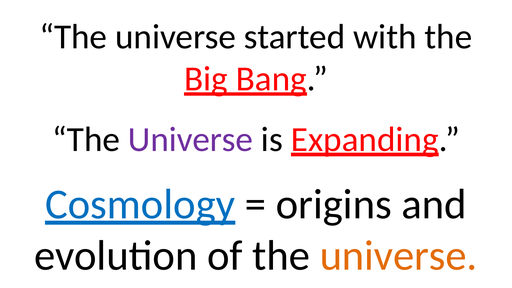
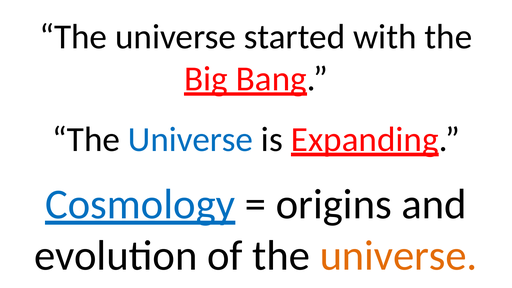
Universe at (191, 139) colour: purple -> blue
